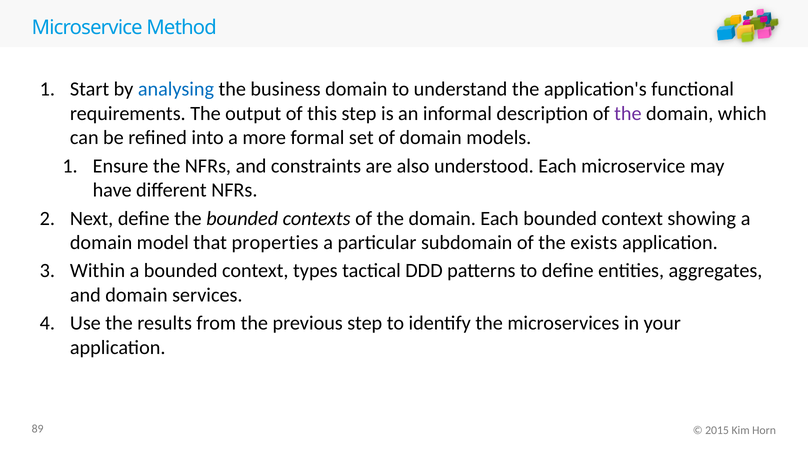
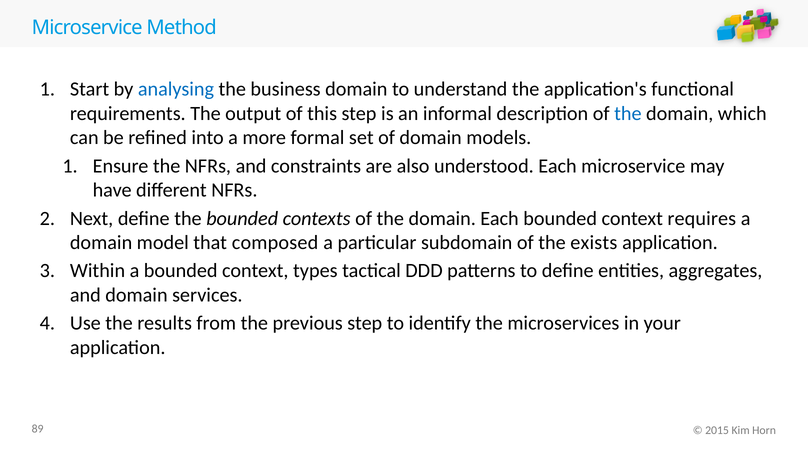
the at (628, 114) colour: purple -> blue
showing: showing -> requires
properties: properties -> composed
